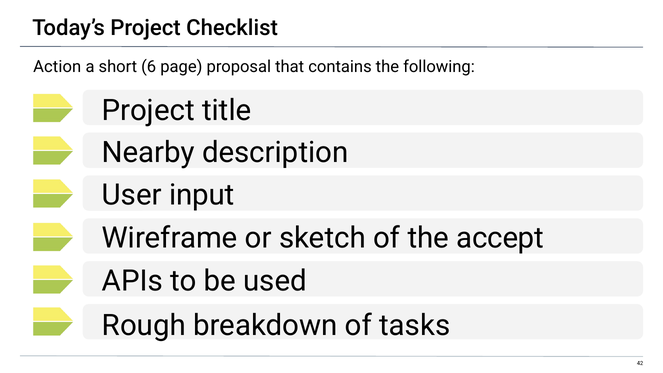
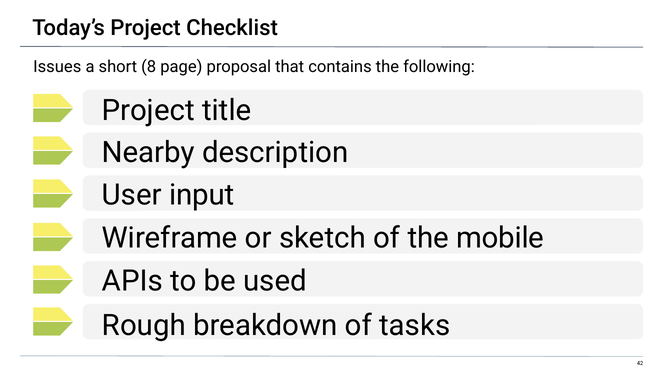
Action: Action -> Issues
6: 6 -> 8
accept: accept -> mobile
